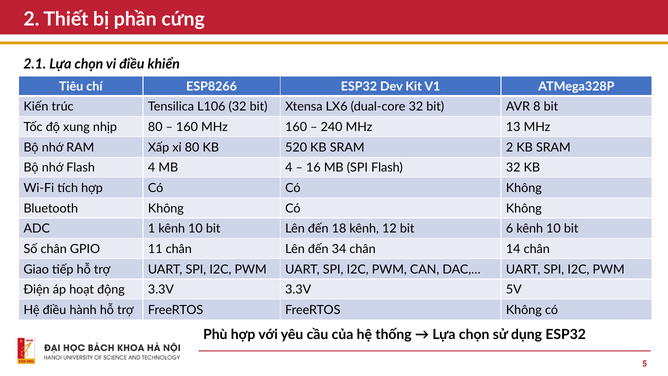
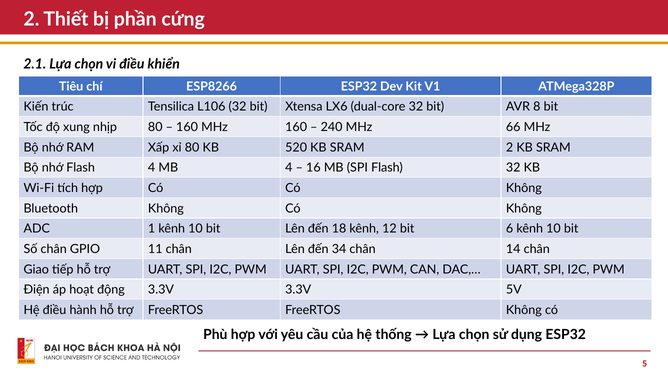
13: 13 -> 66
